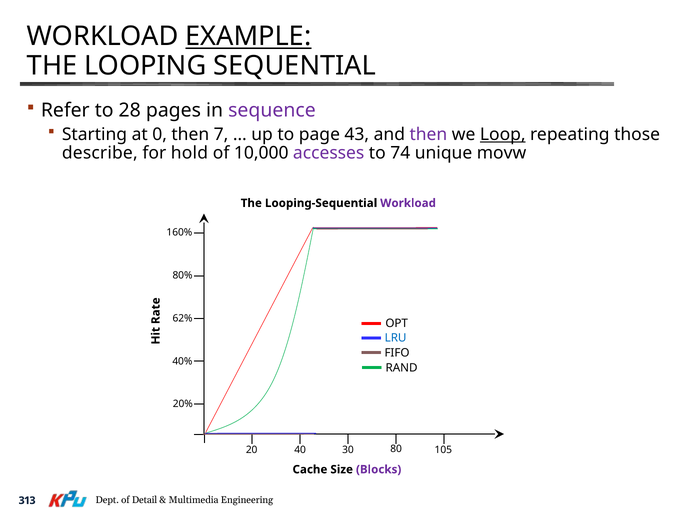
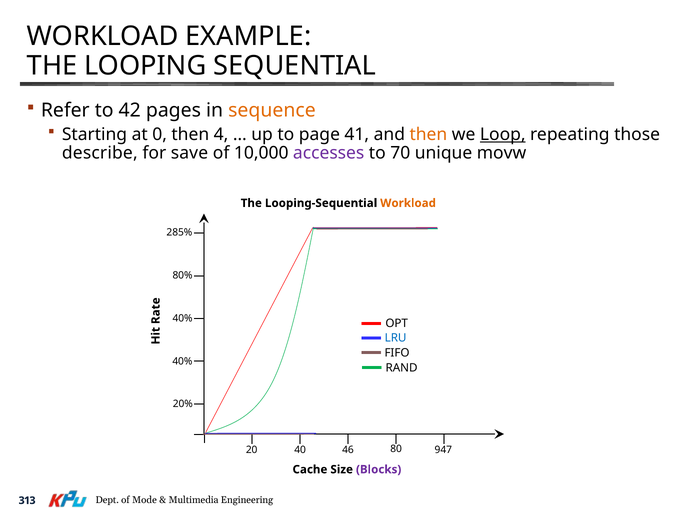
EXAMPLE underline: present -> none
28: 28 -> 42
sequence colour: purple -> orange
7: 7 -> 4
43: 43 -> 41
then at (428, 134) colour: purple -> orange
hold: hold -> save
74: 74 -> 70
Workload at (408, 203) colour: purple -> orange
160%: 160% -> 285%
62% at (183, 318): 62% -> 40%
30: 30 -> 46
105: 105 -> 947
Detail: Detail -> Mode
